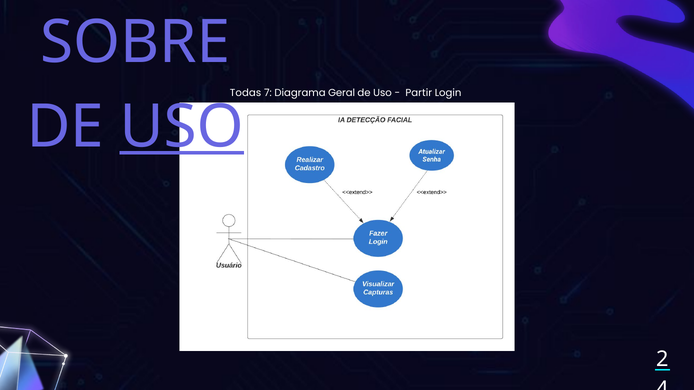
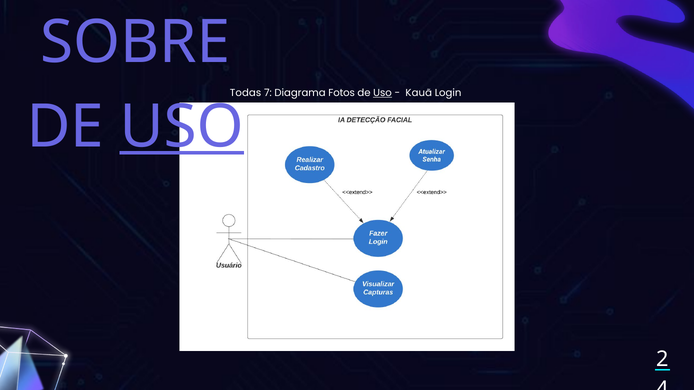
Geral: Geral -> Fotos
Uso at (383, 93) underline: none -> present
Partir: Partir -> Kauã
